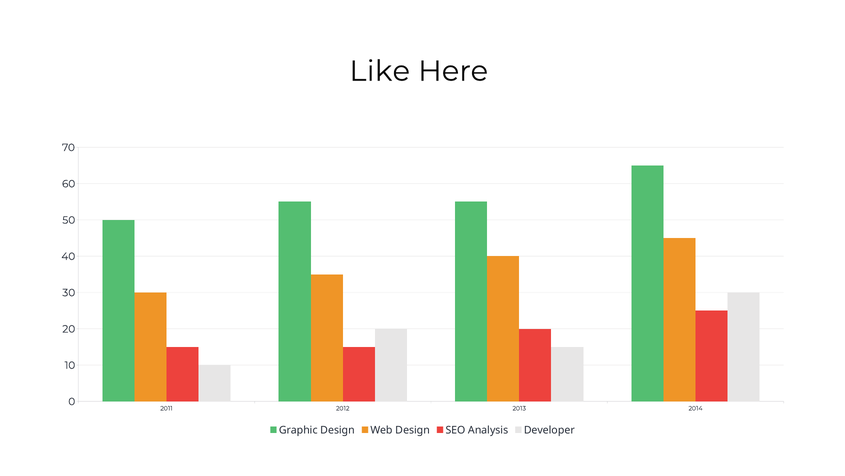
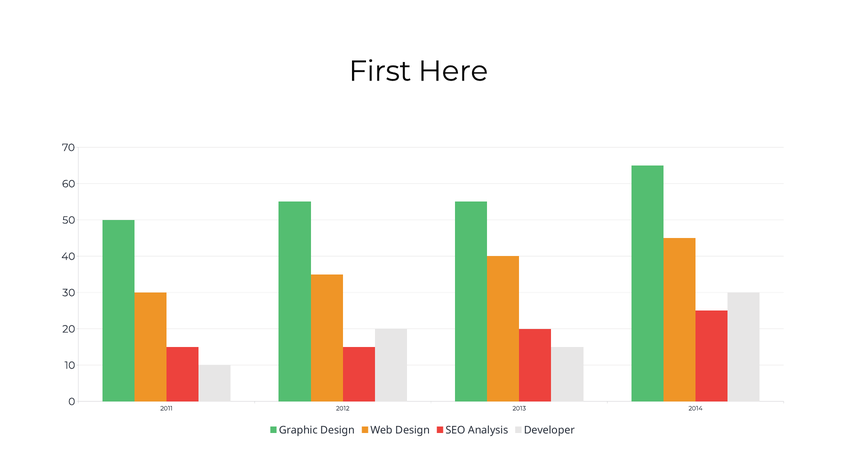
Like: Like -> First
